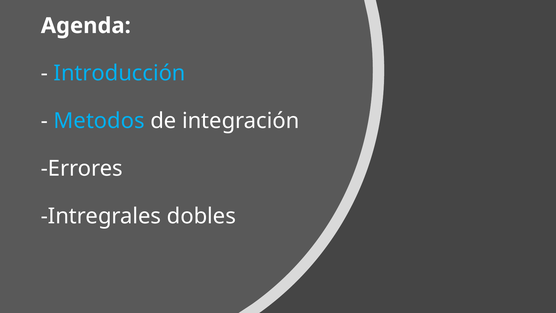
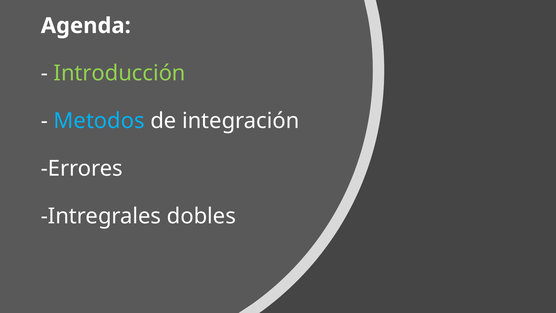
Introducción colour: light blue -> light green
